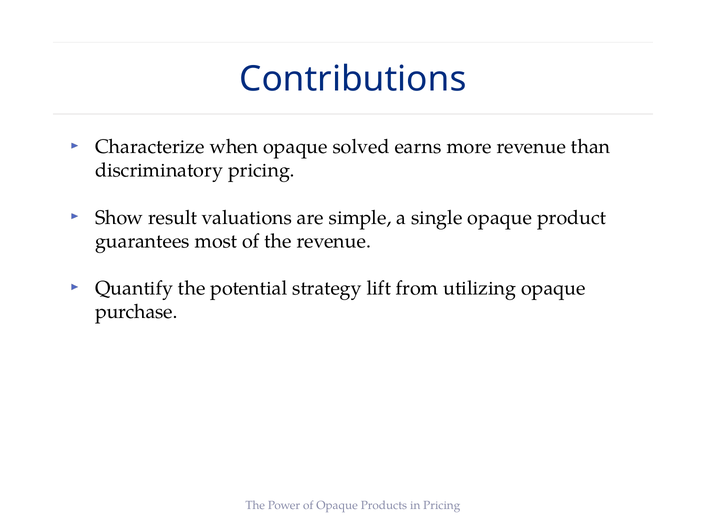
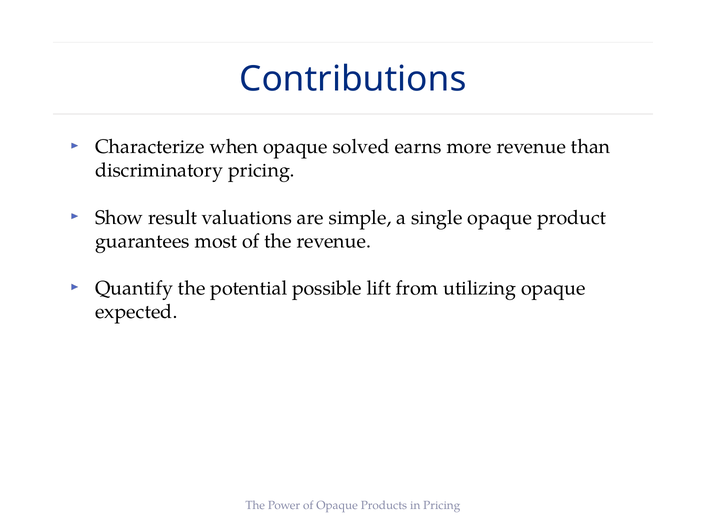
strategy: strategy -> possible
purchase: purchase -> expected
